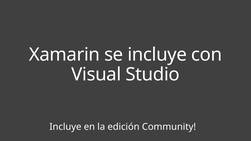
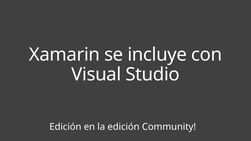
Incluye at (65, 127): Incluye -> Edición
